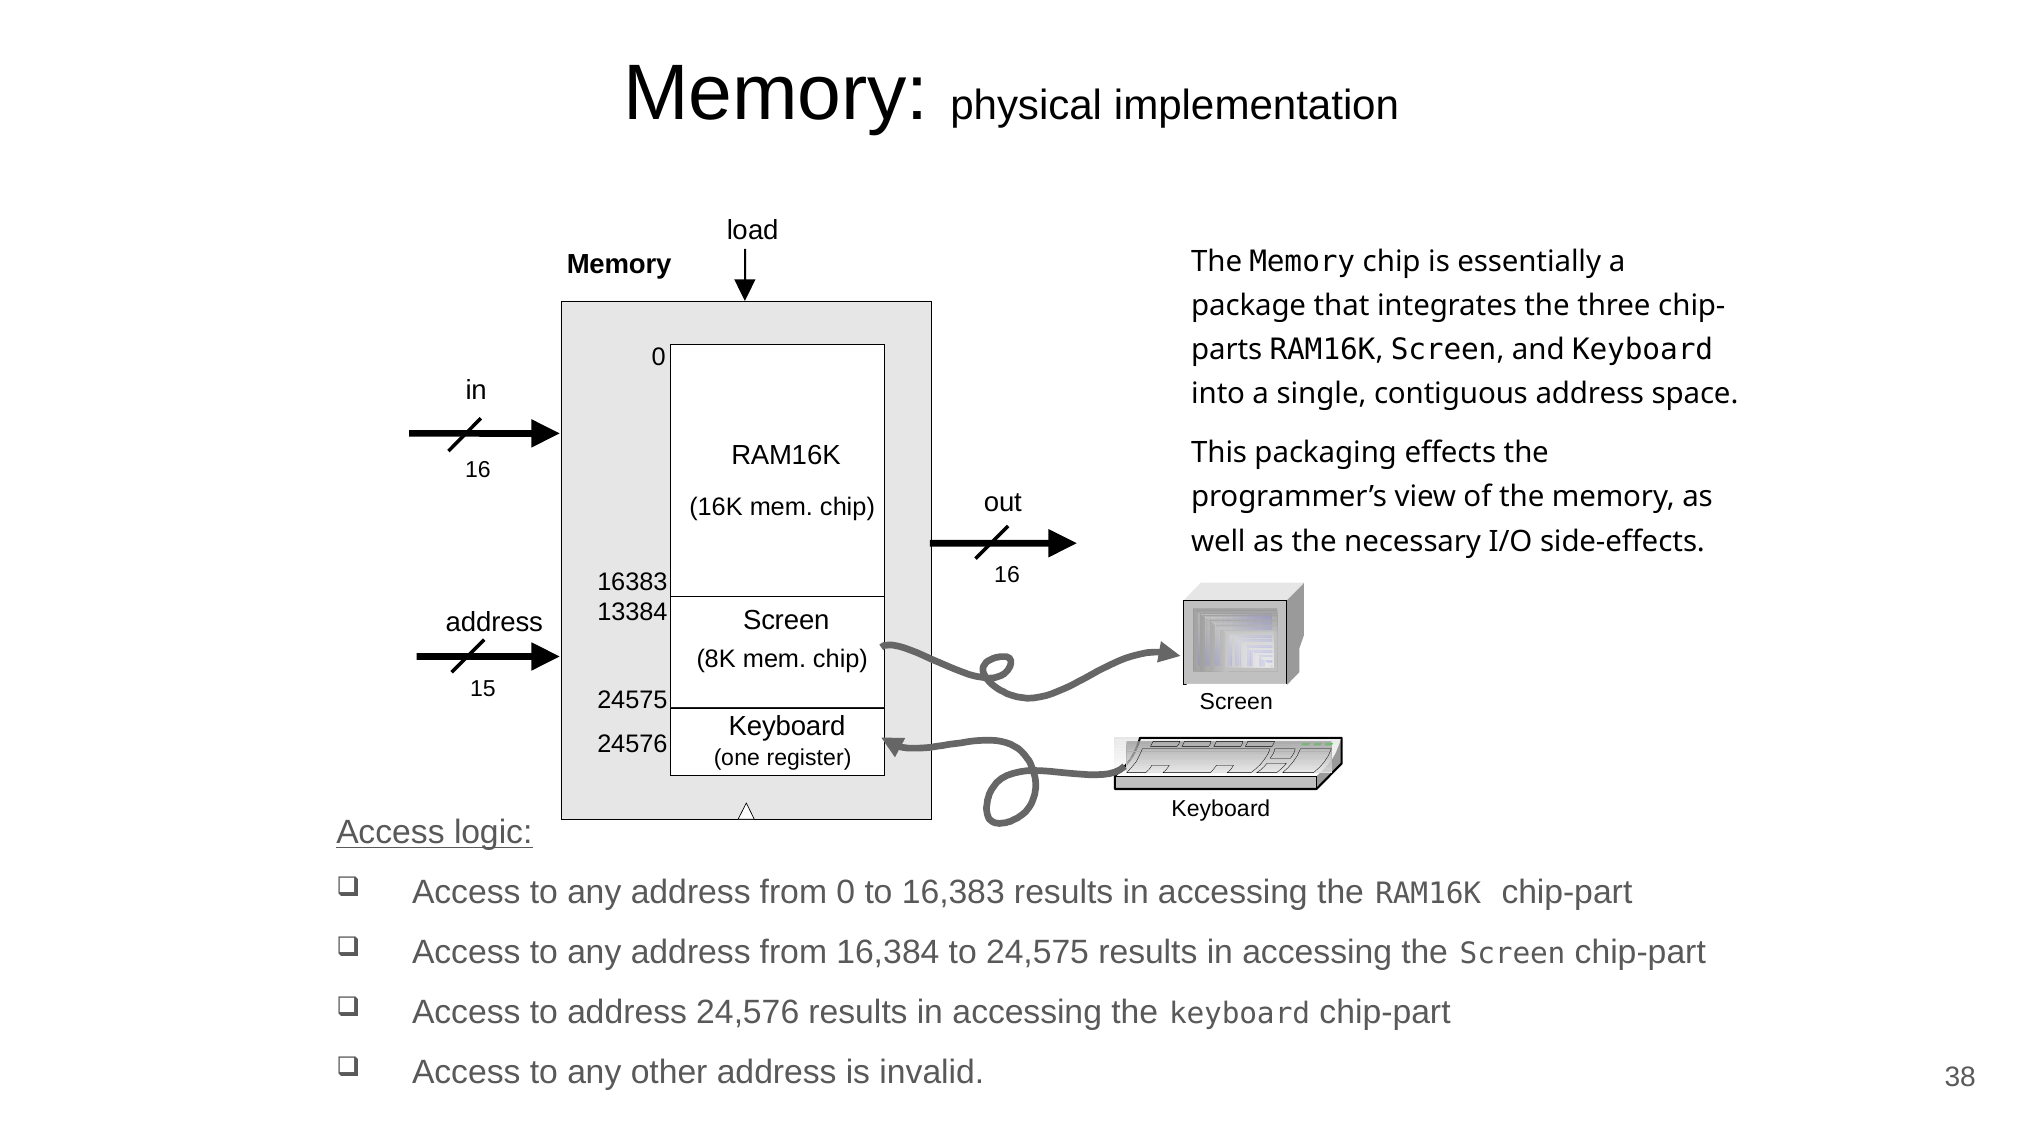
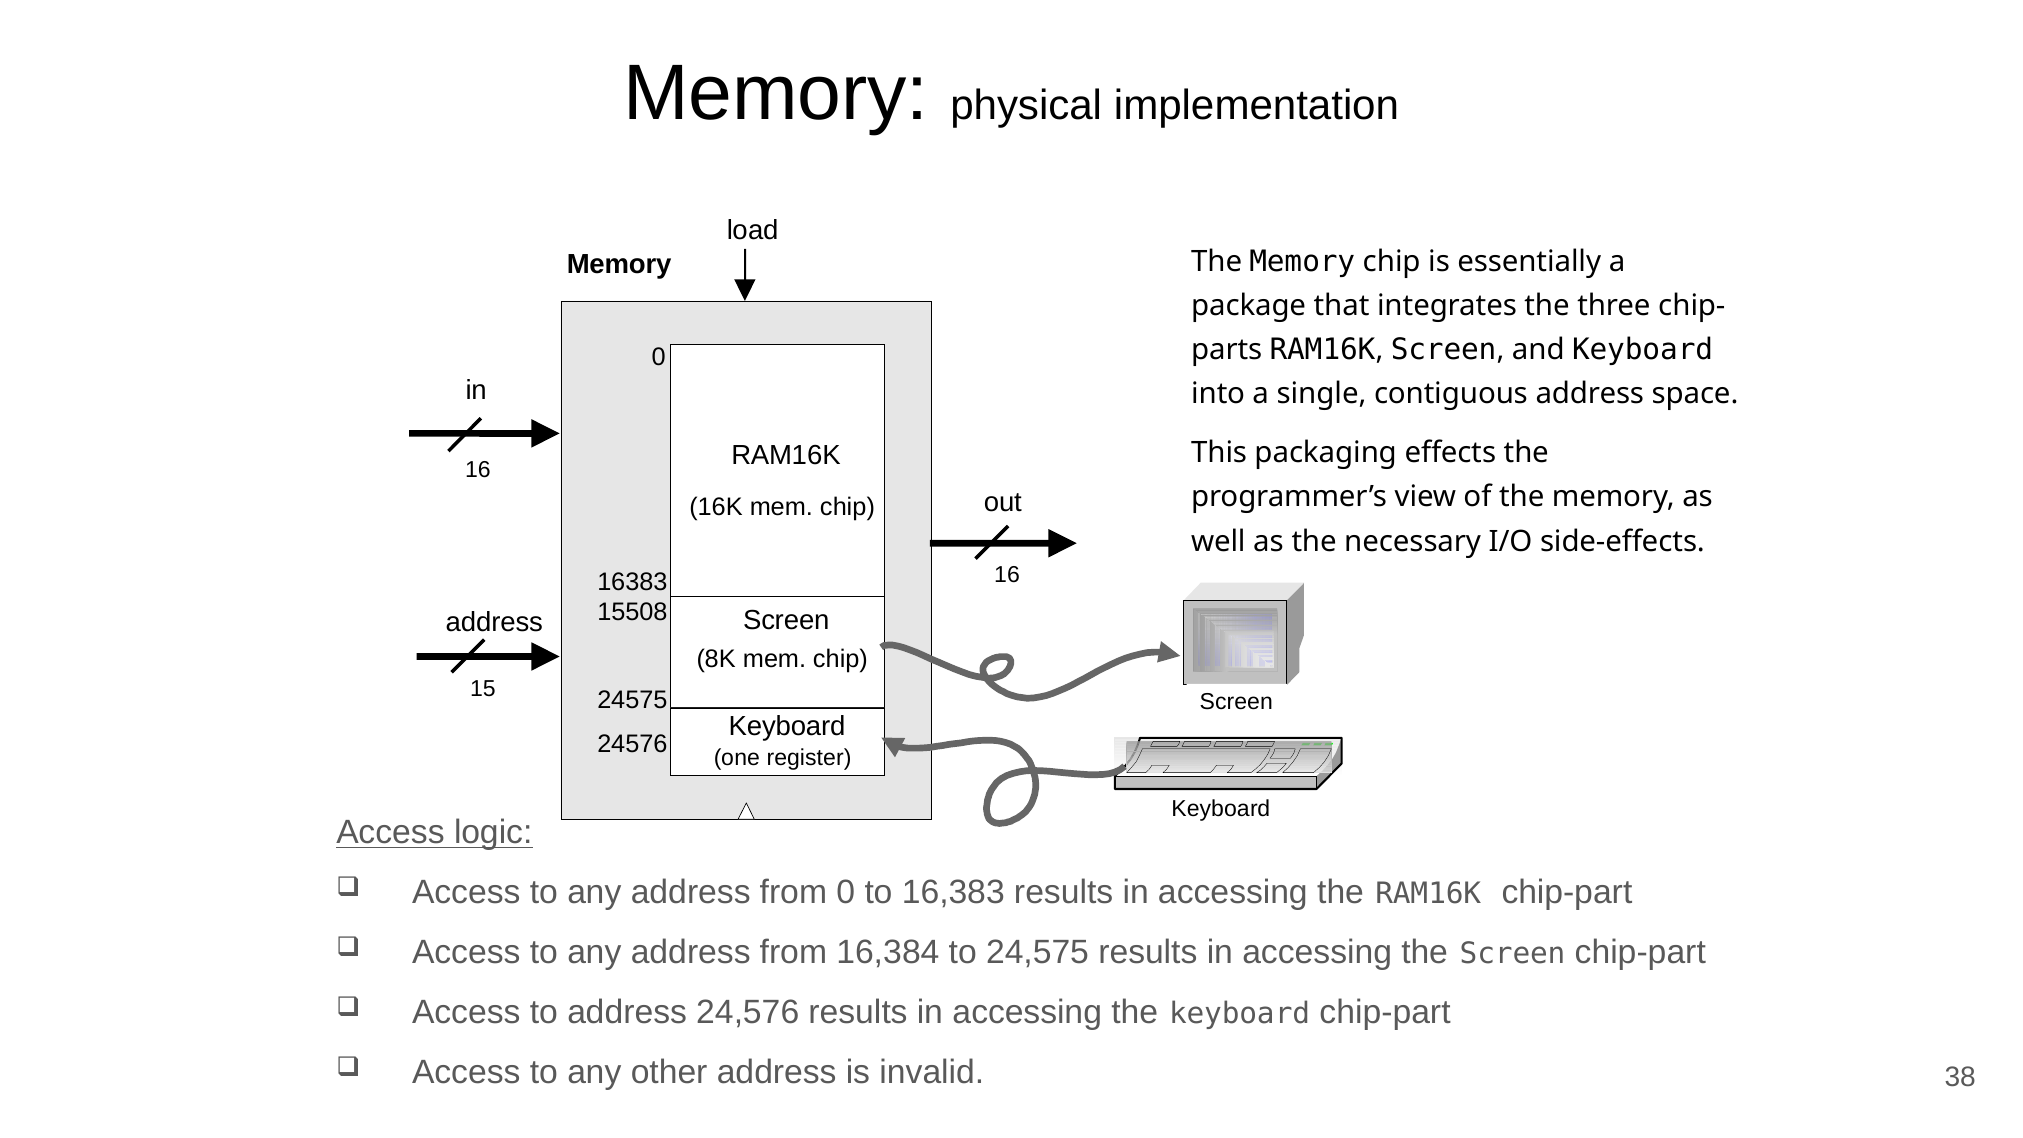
13384: 13384 -> 15508
